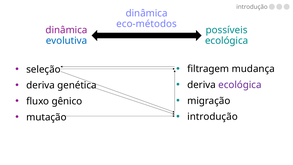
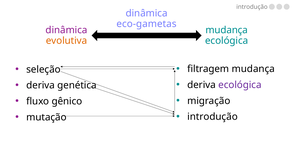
eco-métodos: eco-métodos -> eco-gametas
possíveis at (227, 30): possíveis -> mudança
evolutiva colour: blue -> orange
